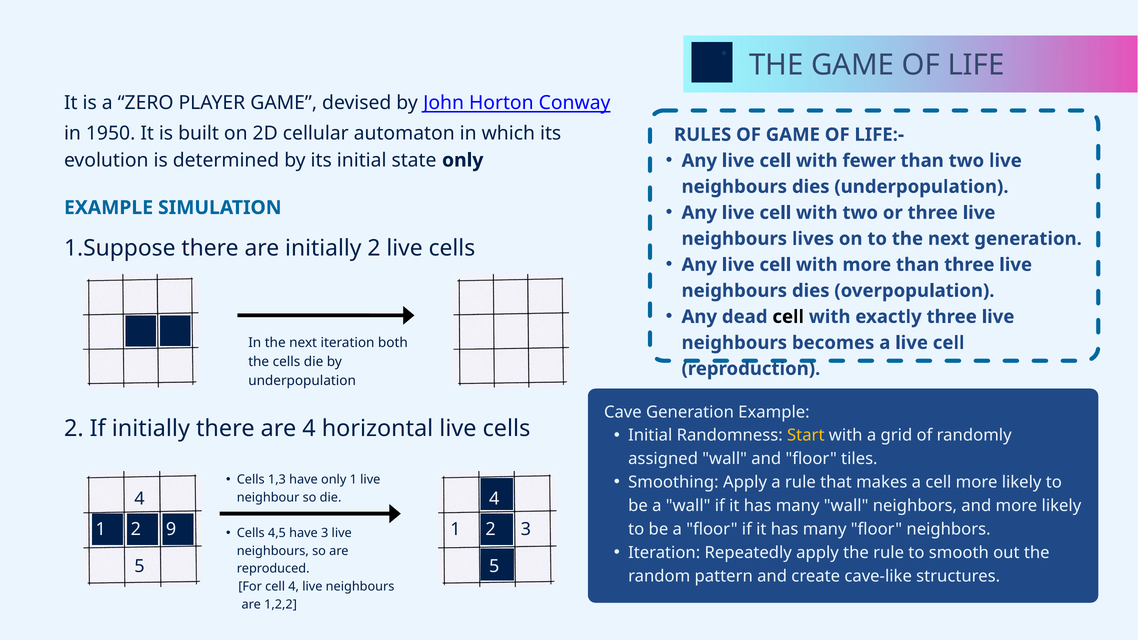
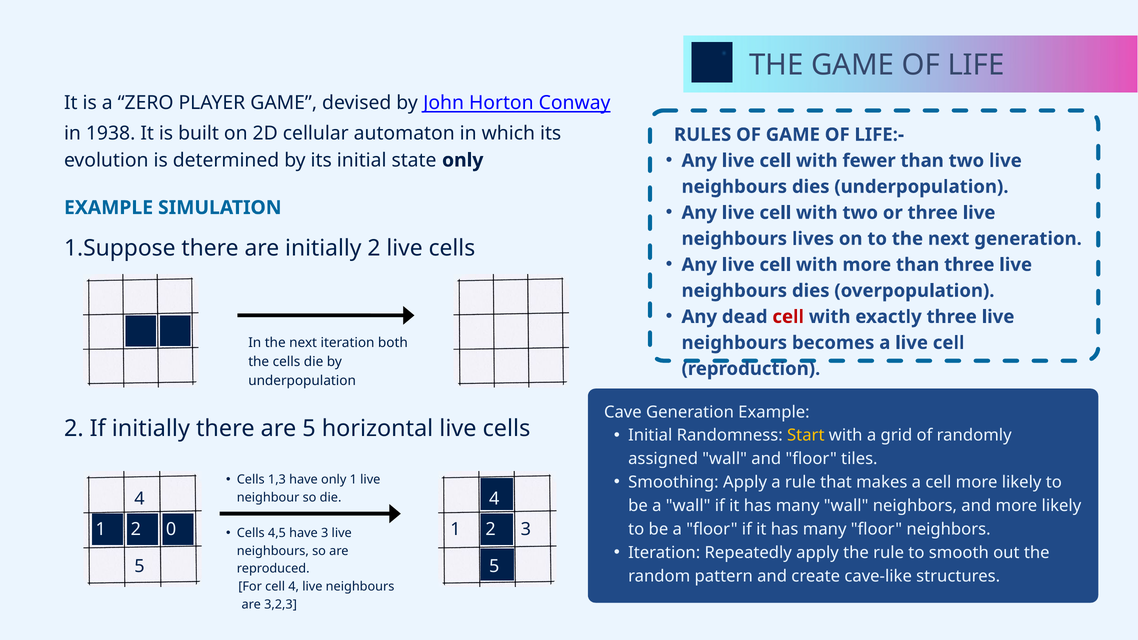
1950: 1950 -> 1938
cell at (788, 317) colour: black -> red
are 4: 4 -> 5
9: 9 -> 0
1,2,2: 1,2,2 -> 3,2,3
